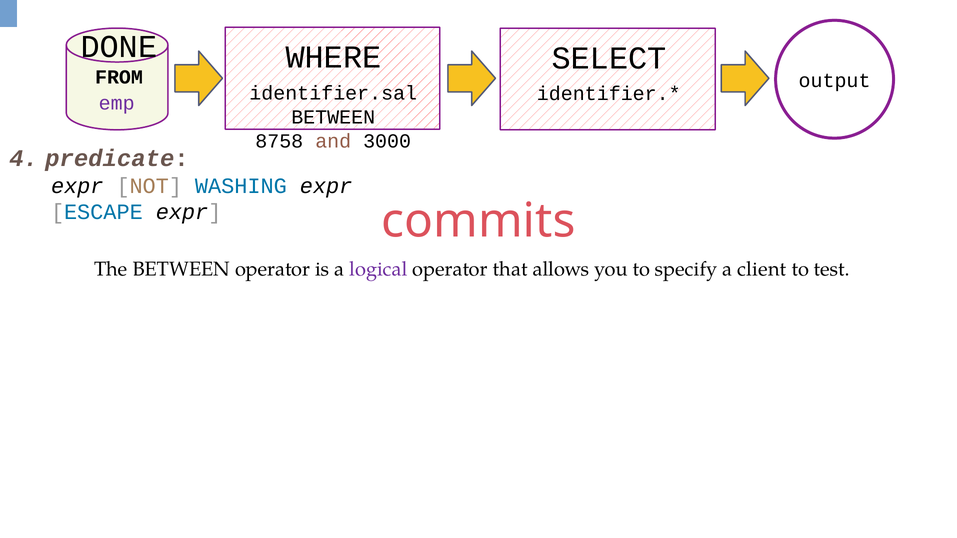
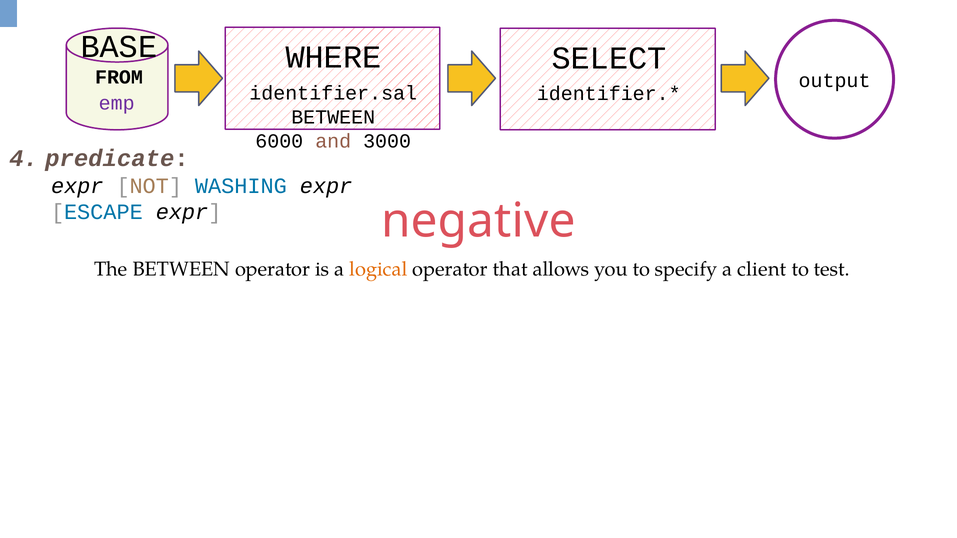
DONE: DONE -> BASE
8758: 8758 -> 6000
commits: commits -> negative
logical colour: purple -> orange
